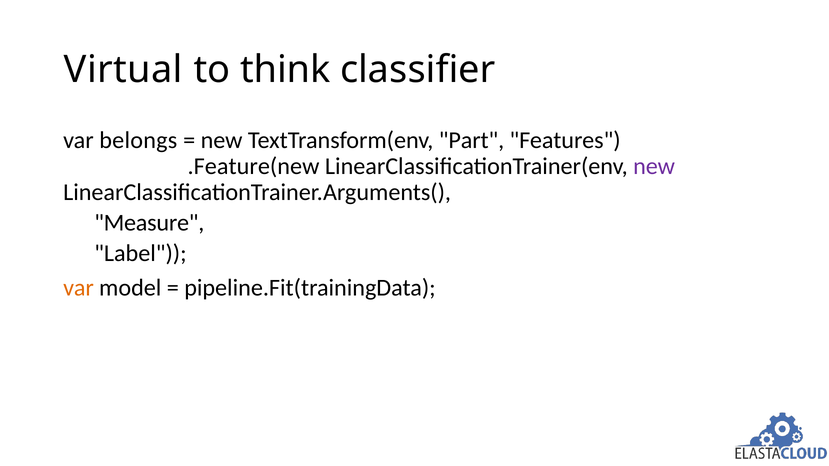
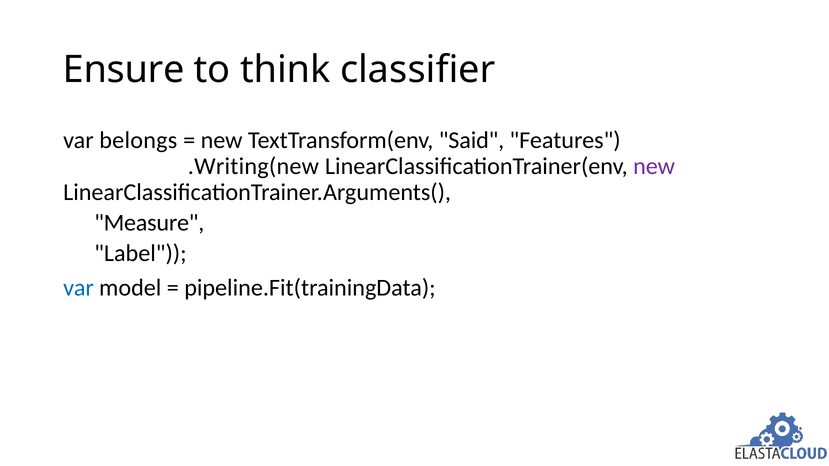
Virtual: Virtual -> Ensure
Part: Part -> Said
.Feature(new: .Feature(new -> .Writing(new
var at (79, 288) colour: orange -> blue
